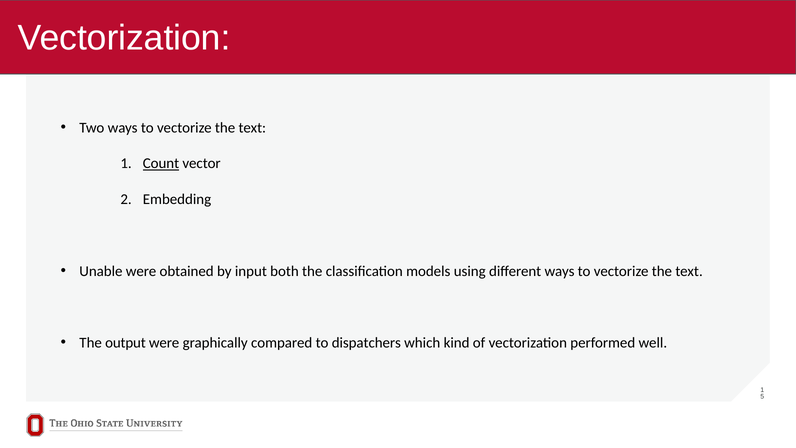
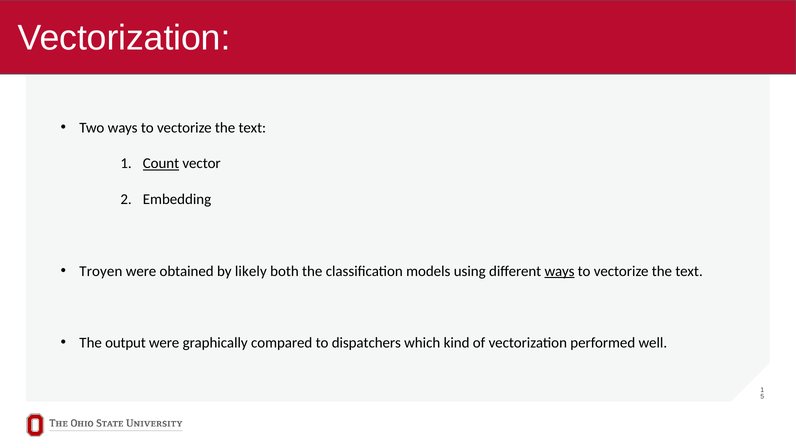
Unable: Unable -> Troyen
input: input -> likely
ways at (560, 271) underline: none -> present
